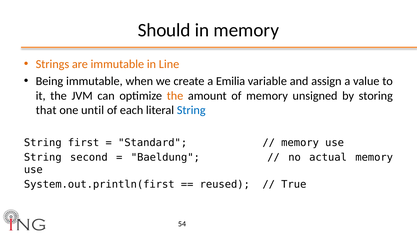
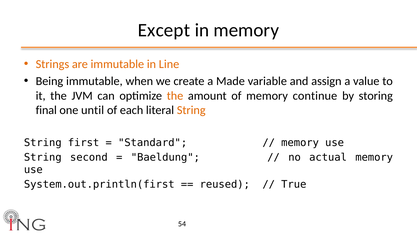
Should: Should -> Except
Emilia: Emilia -> Made
unsigned: unsigned -> continue
that: that -> final
String at (191, 111) colour: blue -> orange
